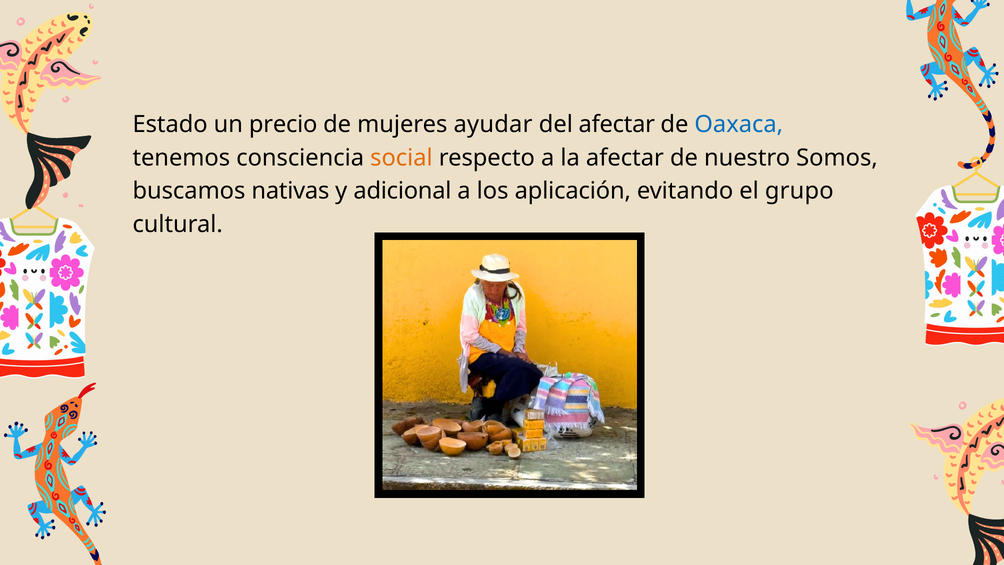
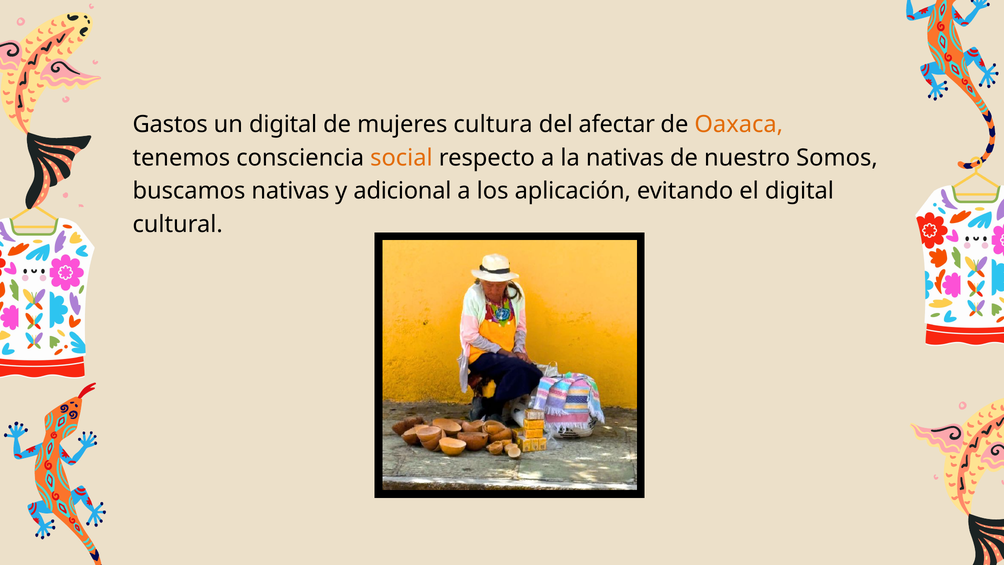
Estado: Estado -> Gastos
un precio: precio -> digital
ayudar: ayudar -> cultura
Oaxaca colour: blue -> orange
la afectar: afectar -> nativas
el grupo: grupo -> digital
